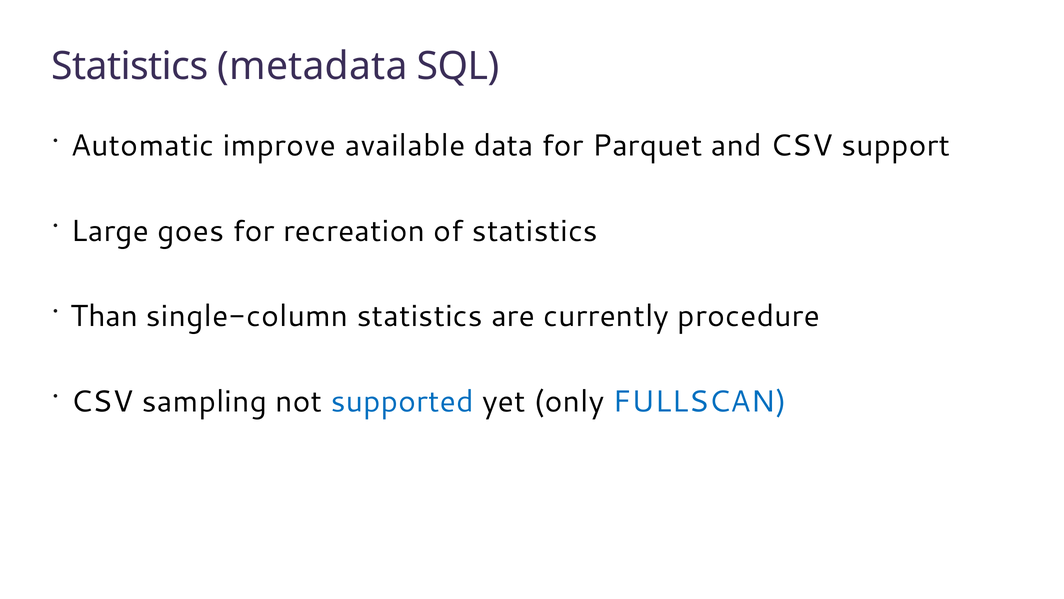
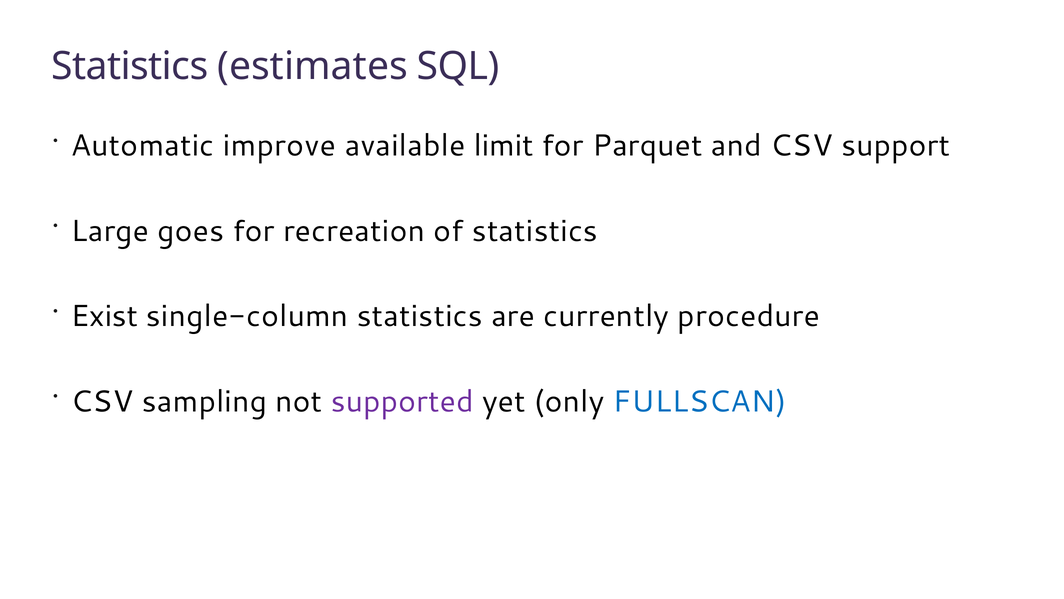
metadata: metadata -> estimates
data: data -> limit
Than: Than -> Exist
supported colour: blue -> purple
